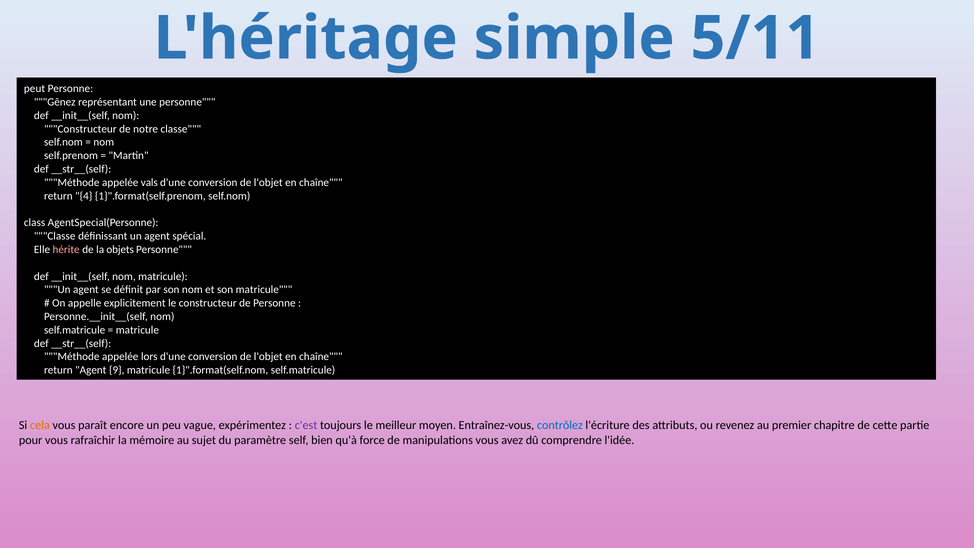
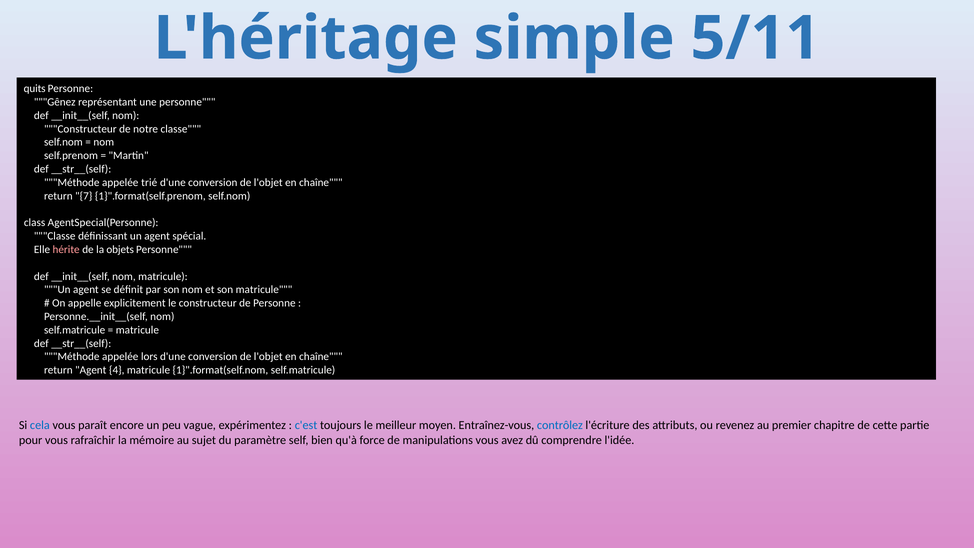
peut: peut -> quits
vals: vals -> trié
4: 4 -> 7
9: 9 -> 4
cela colour: orange -> blue
c'est colour: purple -> blue
